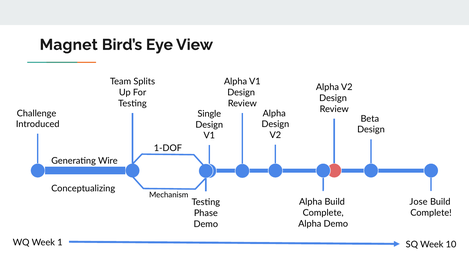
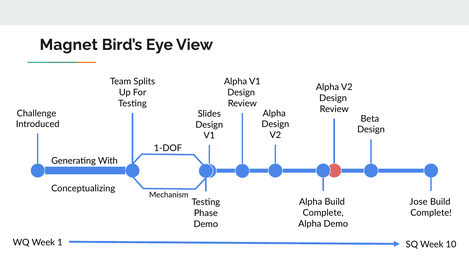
Single: Single -> Slides
Wire: Wire -> With
